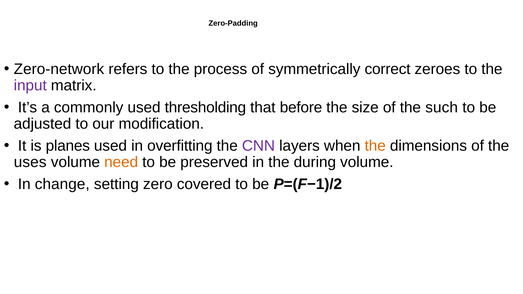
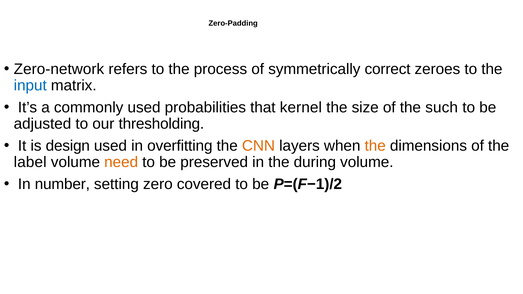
input colour: purple -> blue
thresholding: thresholding -> probabilities
before: before -> kernel
modification: modification -> thresholding
planes: planes -> design
CNN colour: purple -> orange
uses: uses -> label
change: change -> number
